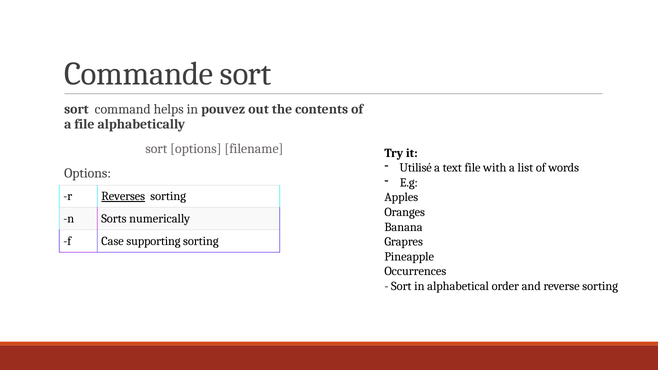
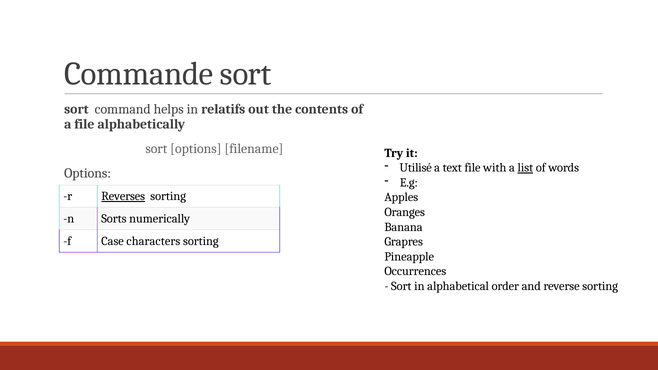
pouvez: pouvez -> relatifs
list underline: none -> present
supporting: supporting -> characters
